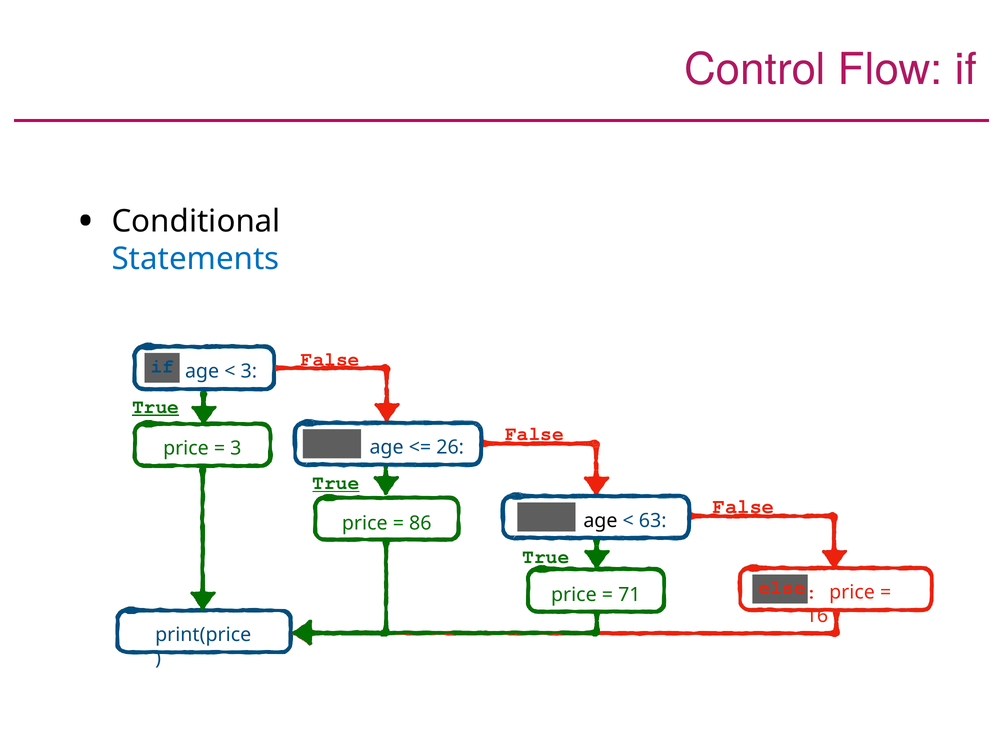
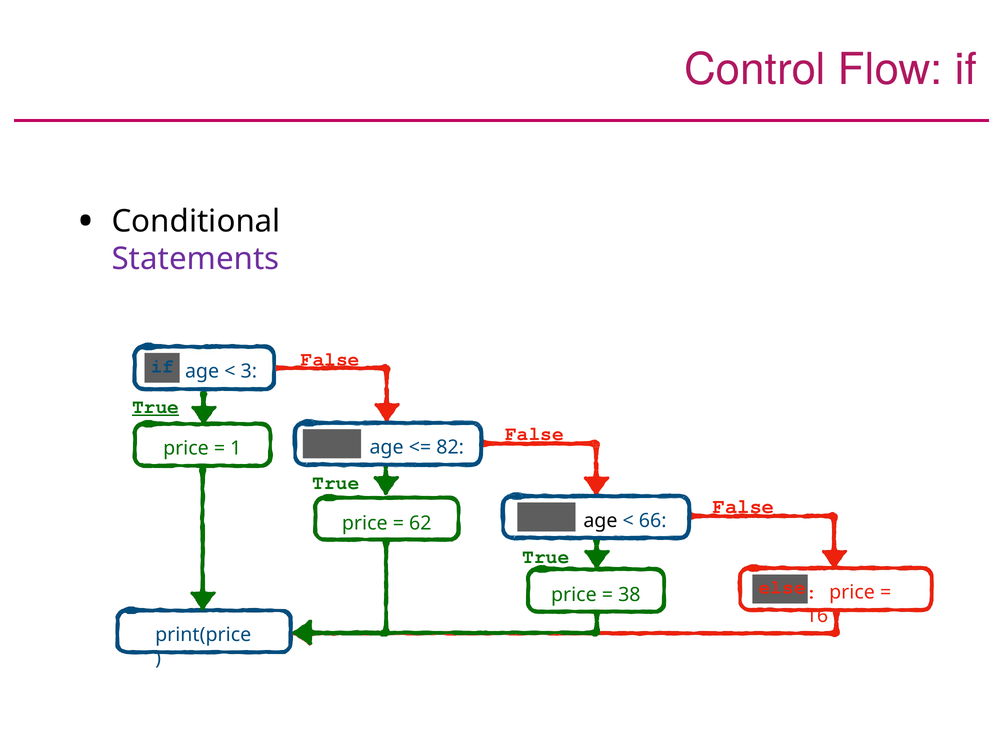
Statements colour: blue -> purple
26: 26 -> 82
3 at (236, 448): 3 -> 1
True at (336, 483) underline: present -> none
63: 63 -> 66
86: 86 -> 62
71: 71 -> 38
